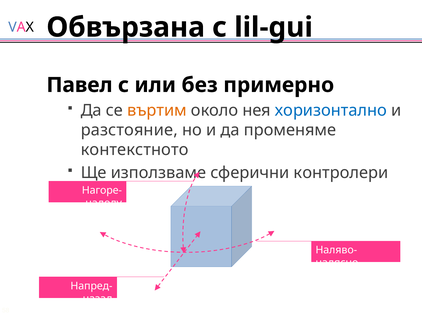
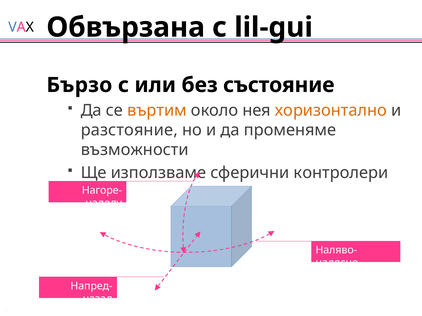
Павел: Павел -> Бързо
примерно: примерно -> състояние
хоризонтално colour: blue -> orange
контекстното: контекстното -> възможности
